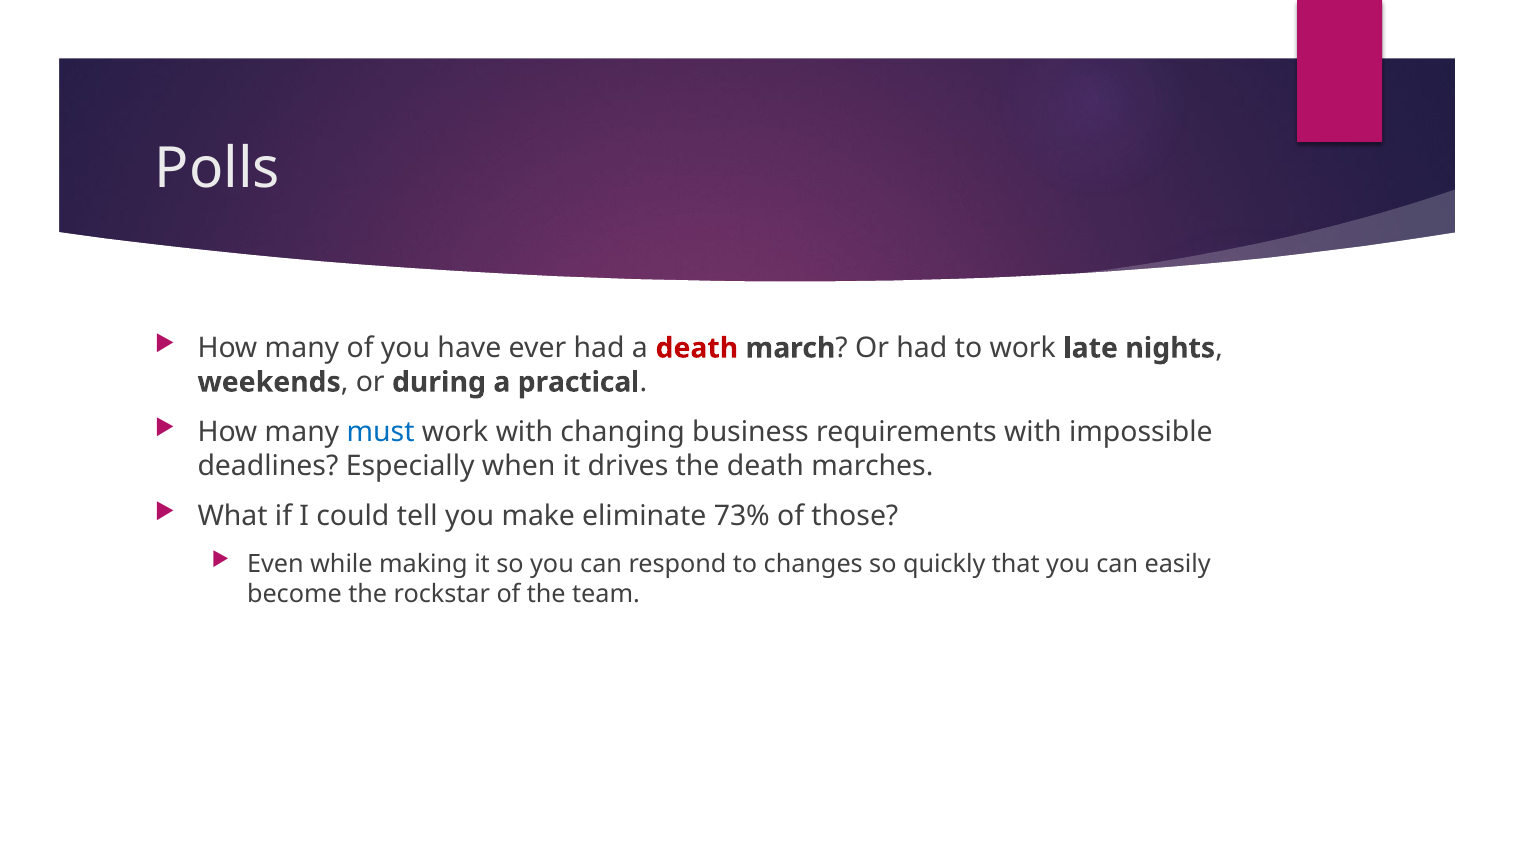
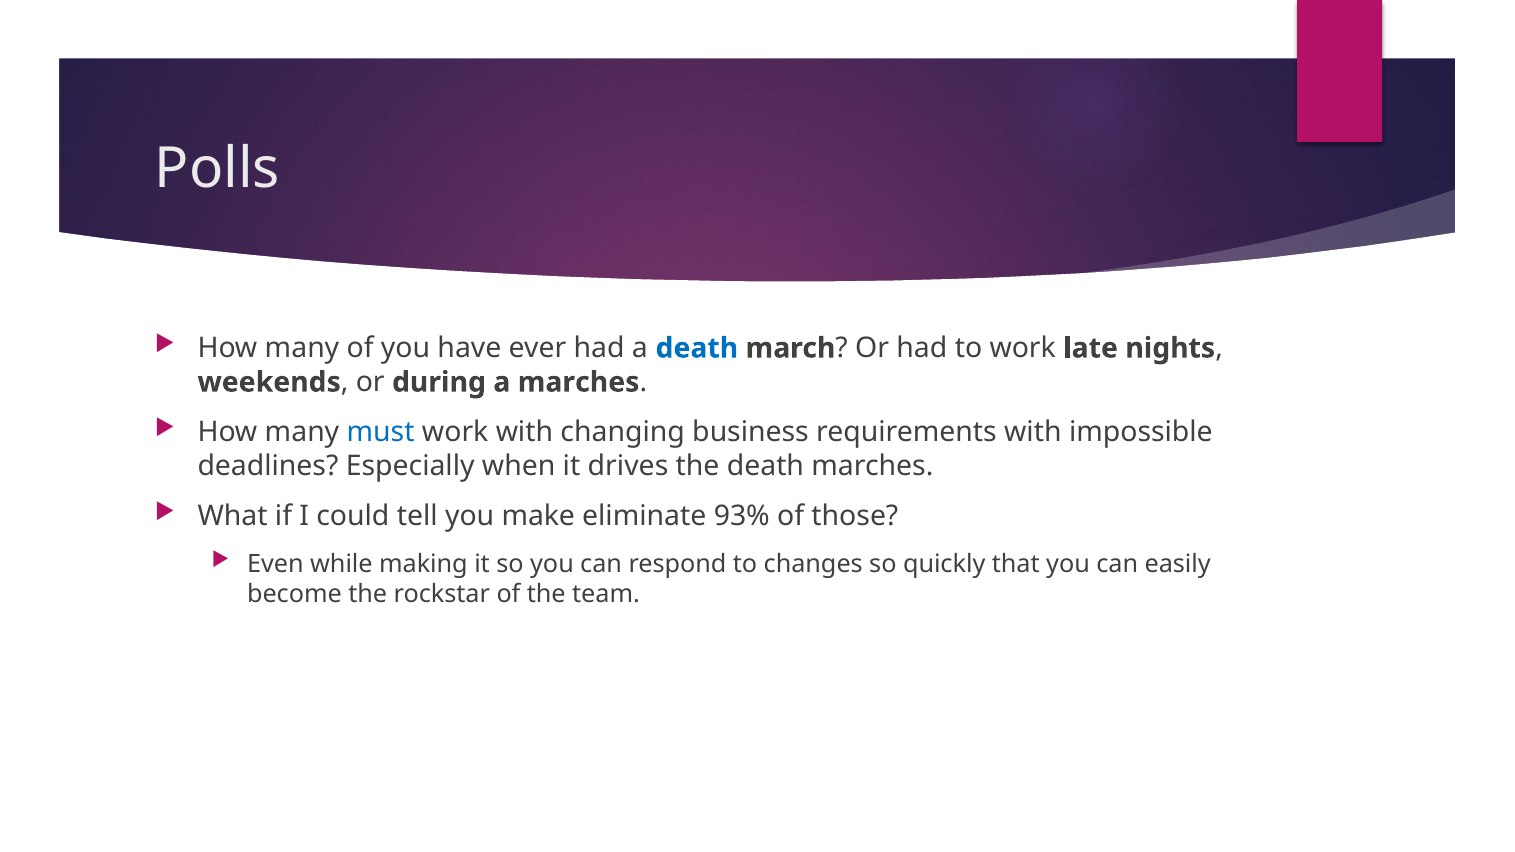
death at (697, 348) colour: red -> blue
a practical: practical -> marches
73%: 73% -> 93%
